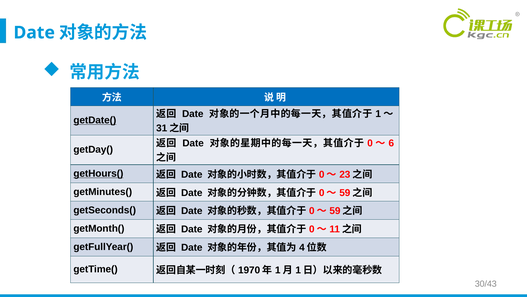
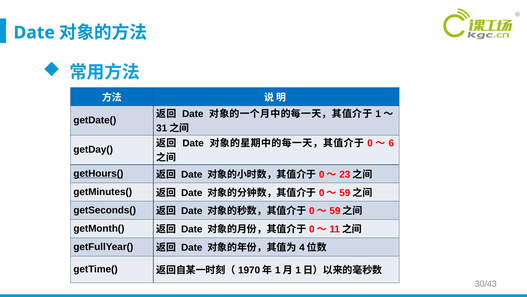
getDate( underline: present -> none
